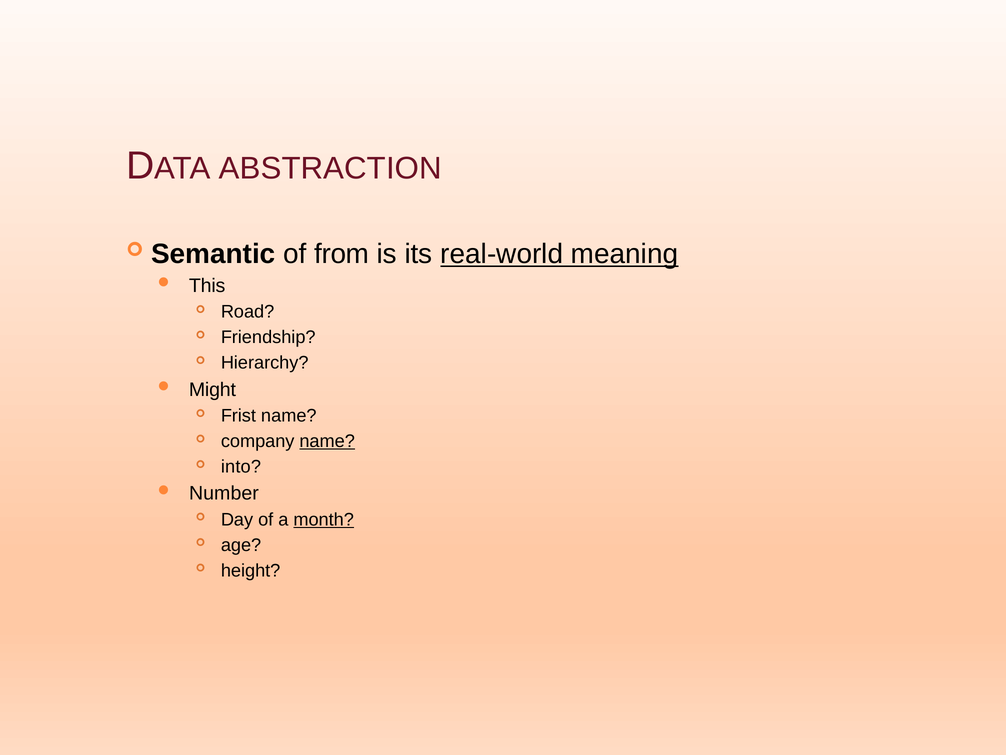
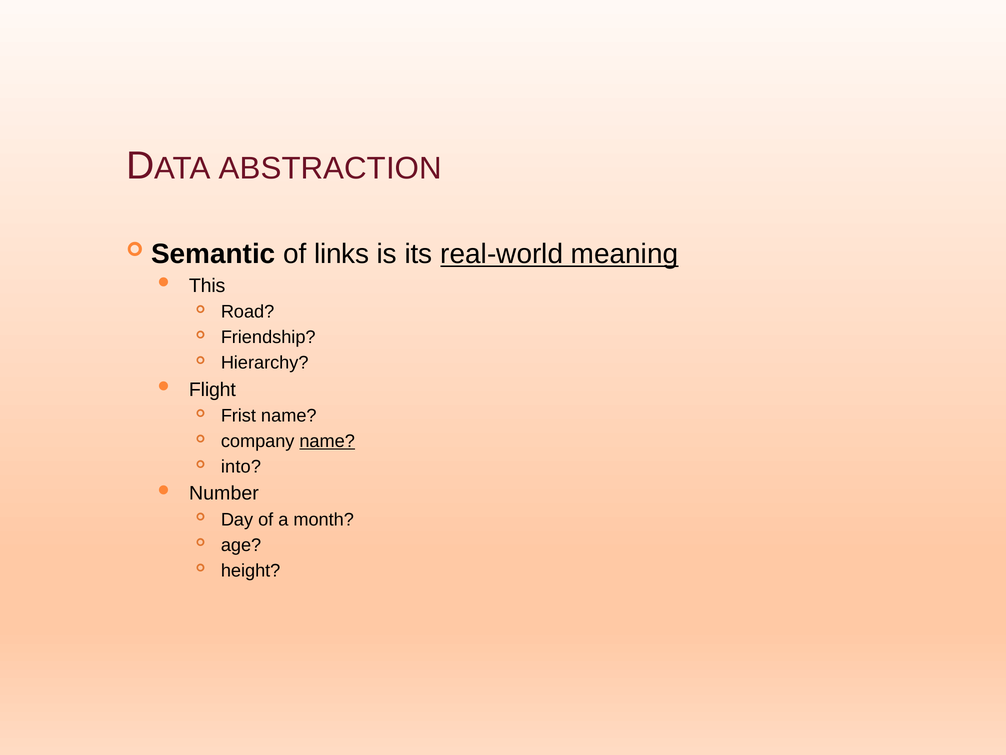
from: from -> links
Might: Might -> Flight
month underline: present -> none
